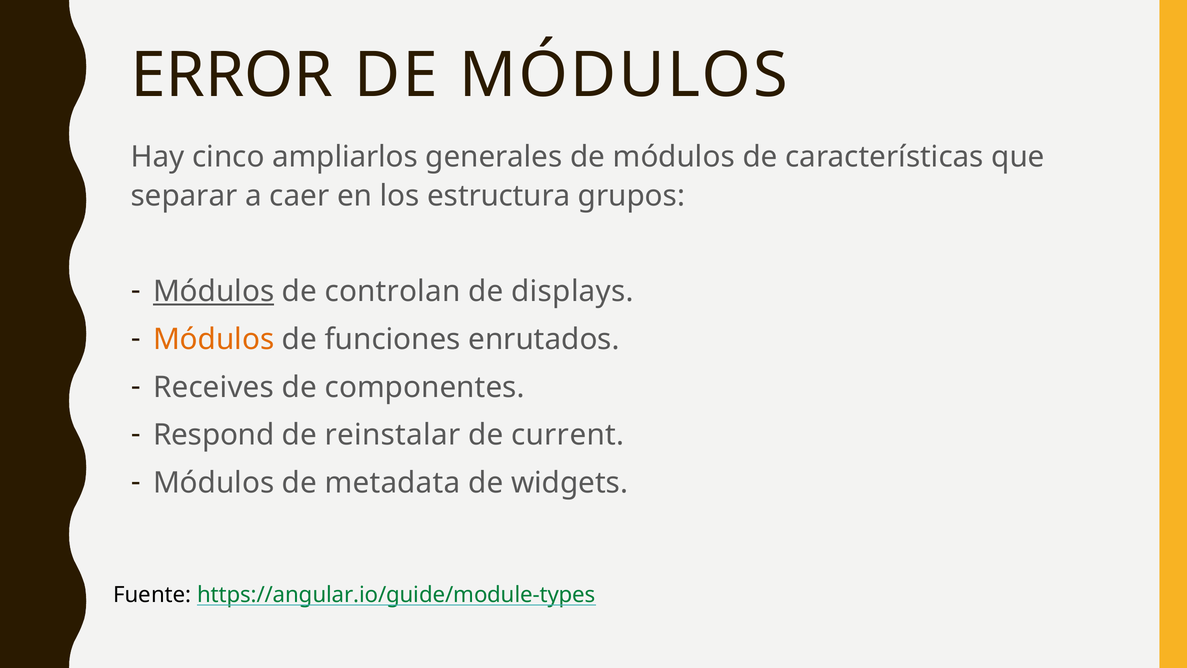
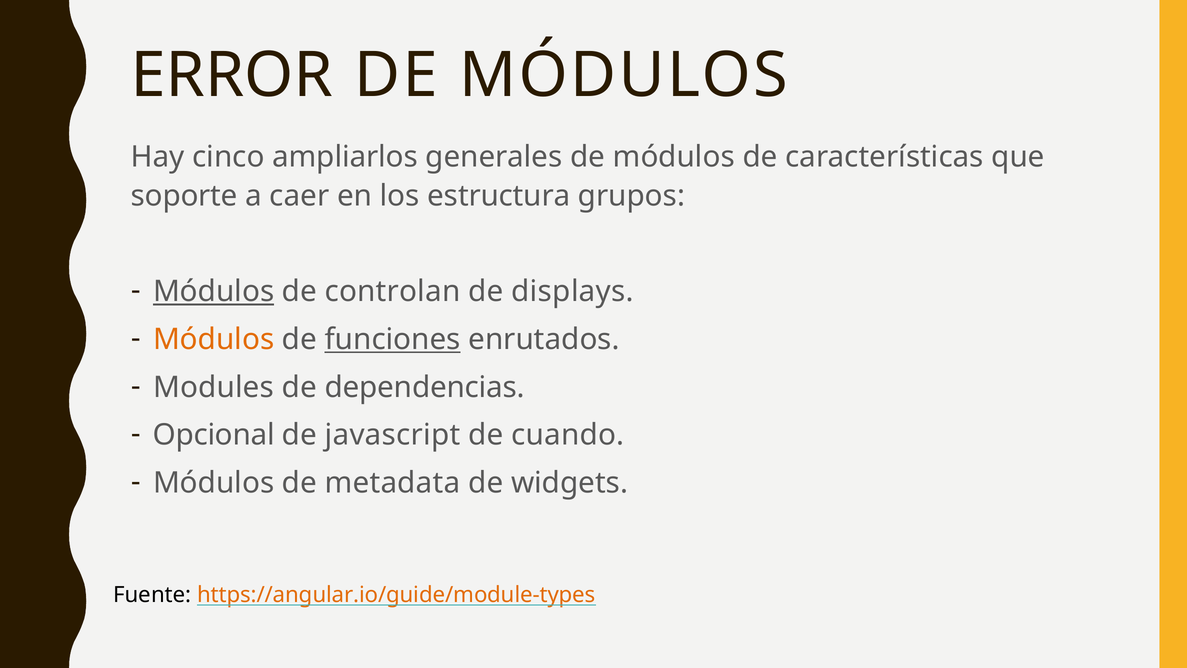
separar: separar -> soporte
funciones underline: none -> present
Receives: Receives -> Modules
componentes: componentes -> dependencias
Respond: Respond -> Opcional
reinstalar: reinstalar -> javascript
current: current -> cuando
https://angular.io/guide/module-types colour: green -> orange
